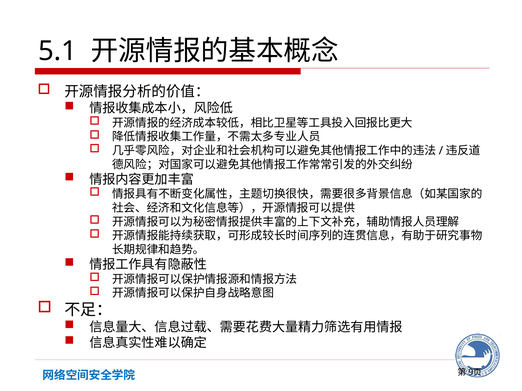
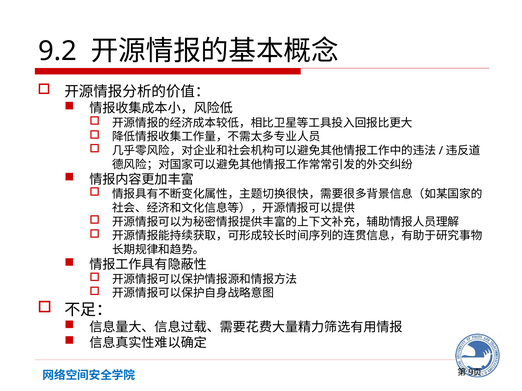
5.1: 5.1 -> 9.2
